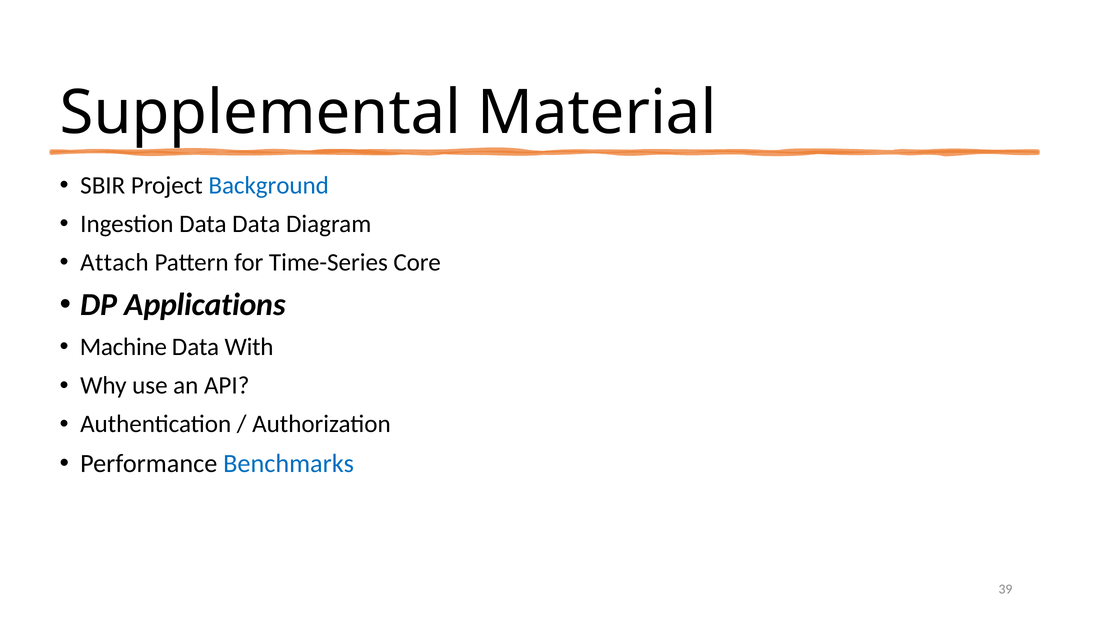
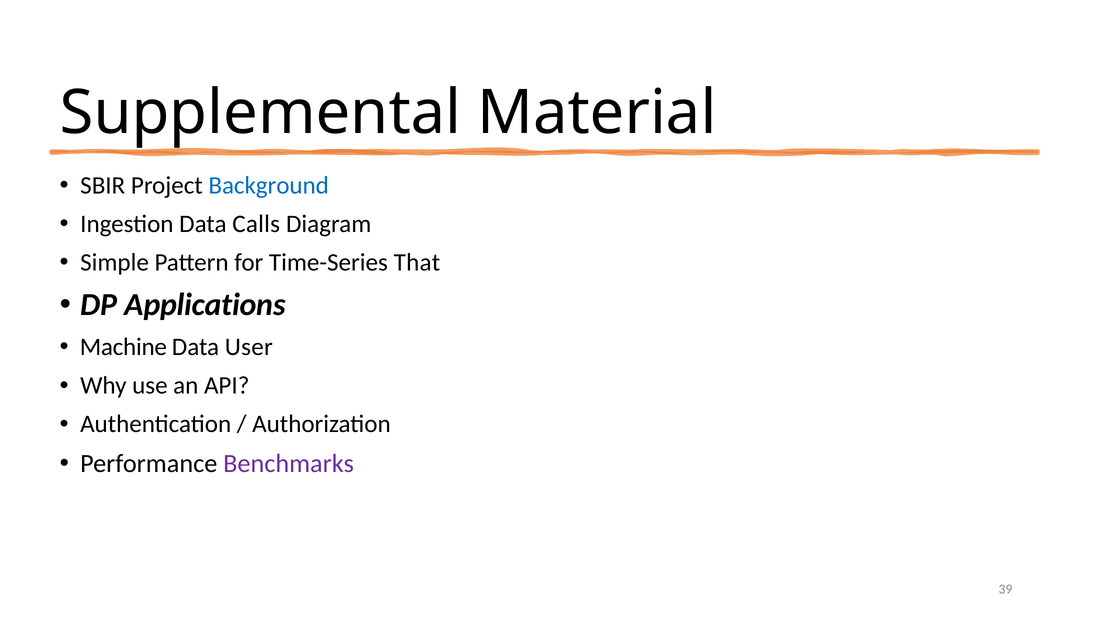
Data Data: Data -> Calls
Attach: Attach -> Simple
Core: Core -> That
With: With -> User
Benchmarks colour: blue -> purple
